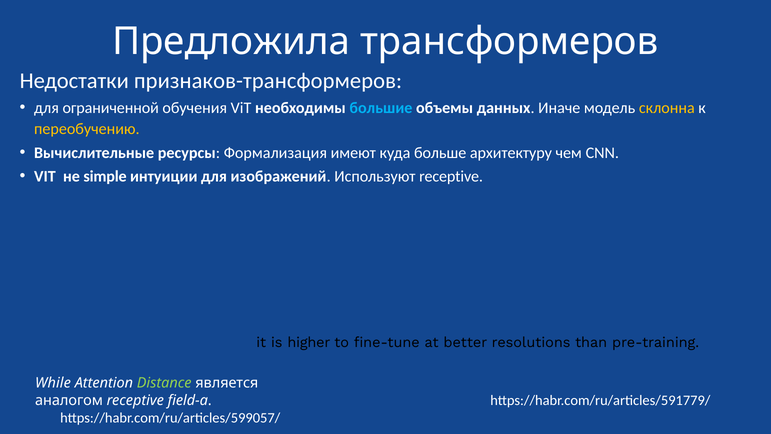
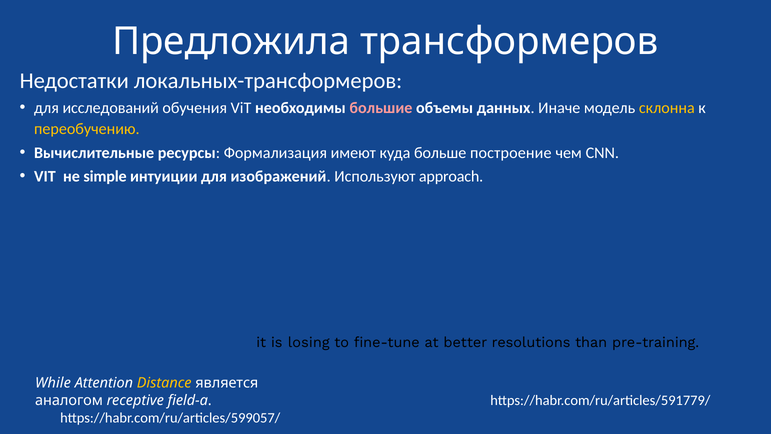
признаков-трансформеров: признаков-трансформеров -> локальных-трансформеров
ограниченной: ограниченной -> исследований
большие colour: light blue -> pink
архитектуру: архитектуру -> построение
Используют receptive: receptive -> approach
higher: higher -> losing
Distance colour: light green -> yellow
